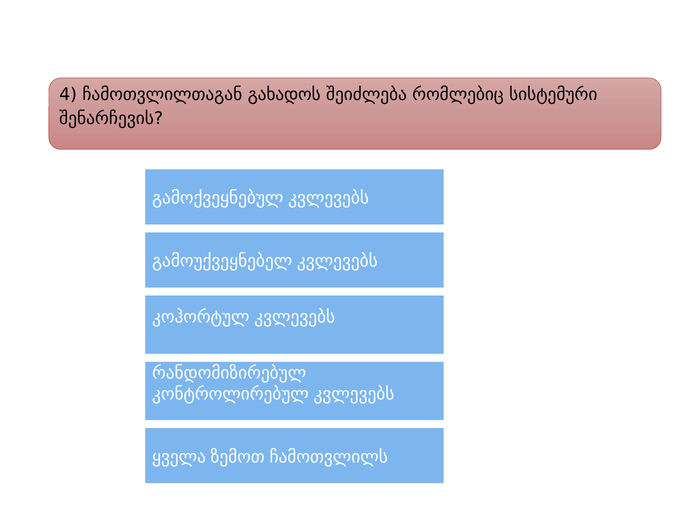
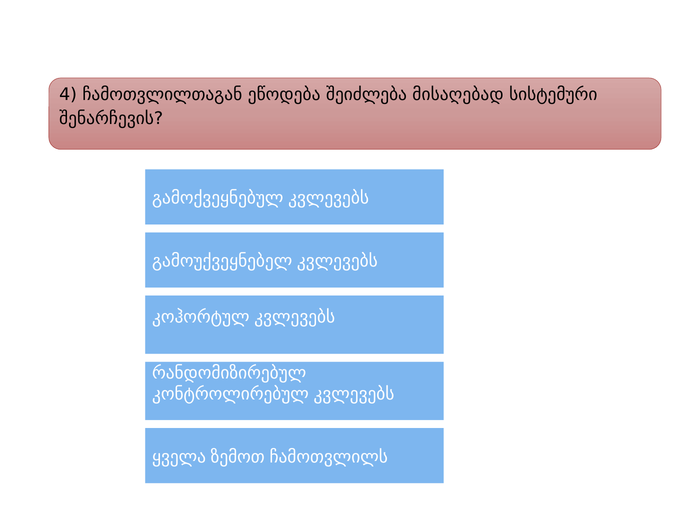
გახადოს: გახადოს -> ეწოდება
რომლებიც: რომლებიც -> მისაღებად
